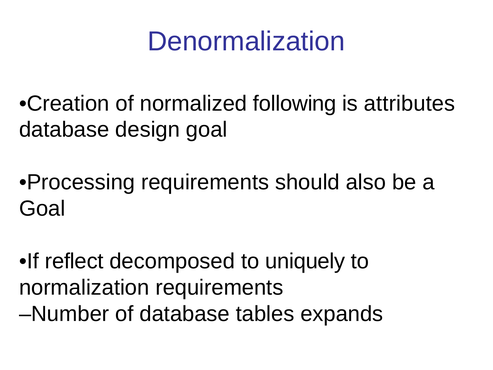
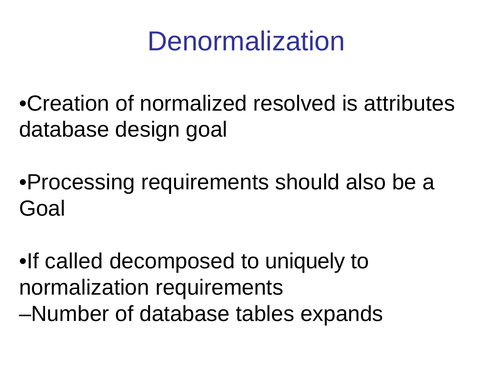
following: following -> resolved
reflect: reflect -> called
